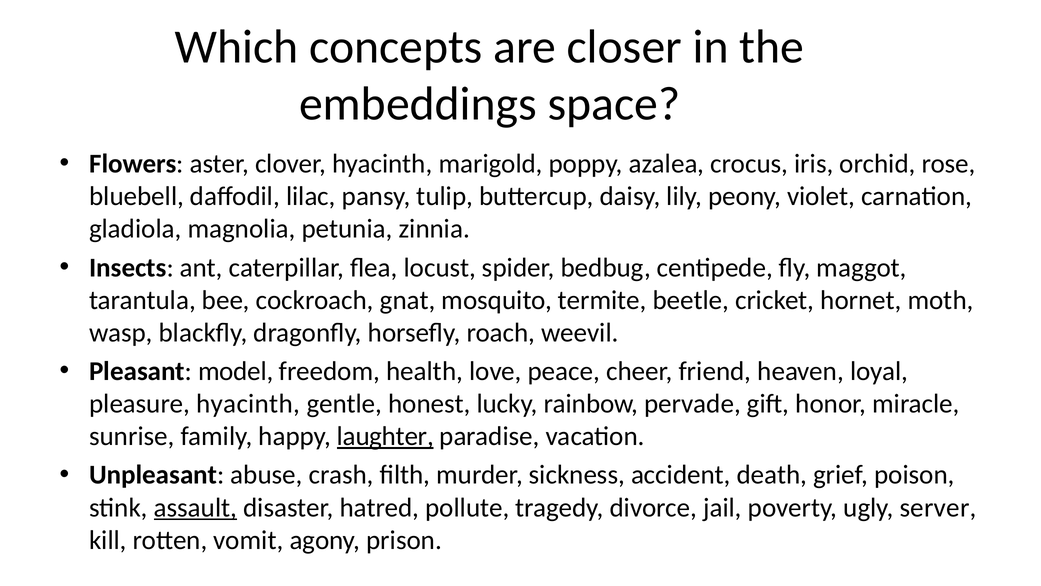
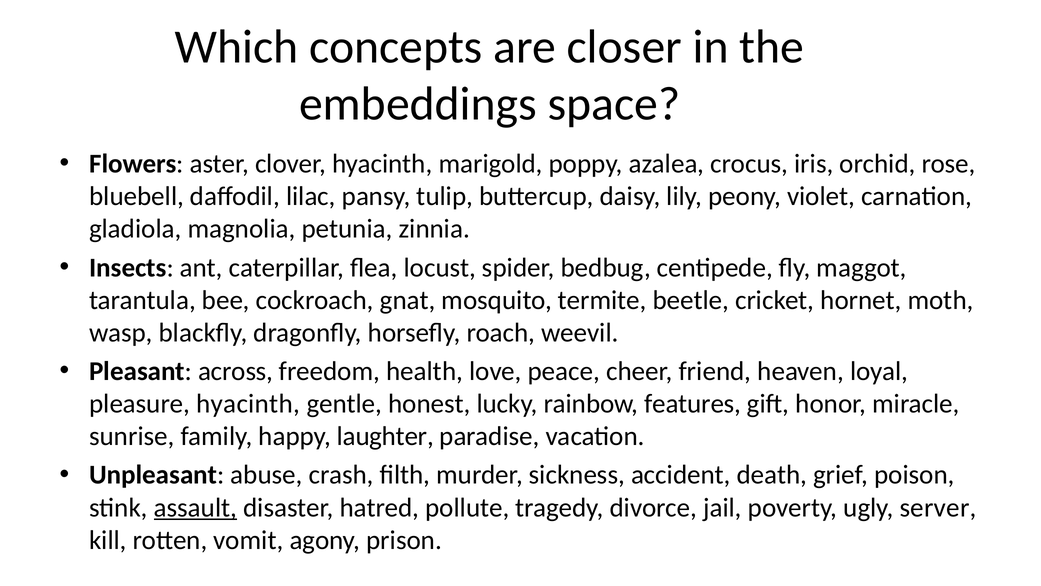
model: model -> across
pervade: pervade -> features
laughter underline: present -> none
